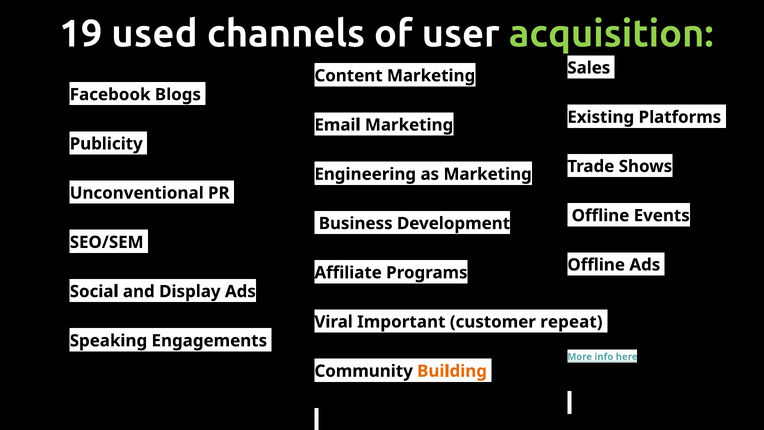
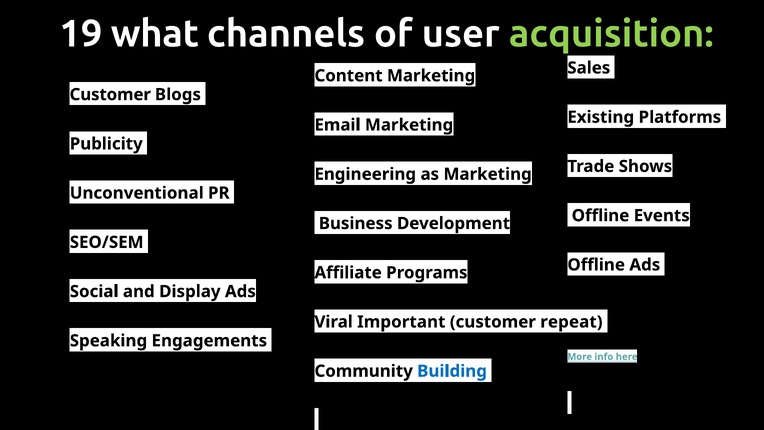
used: used -> what
Facebook at (110, 95): Facebook -> Customer
Building colour: orange -> blue
